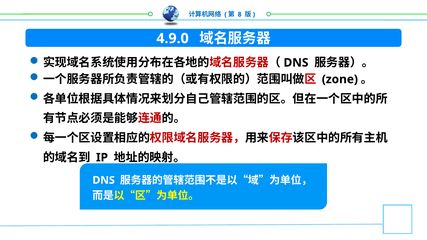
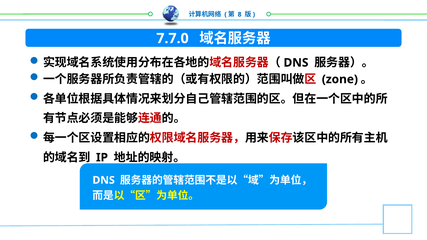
4.9.0: 4.9.0 -> 7.7.0
